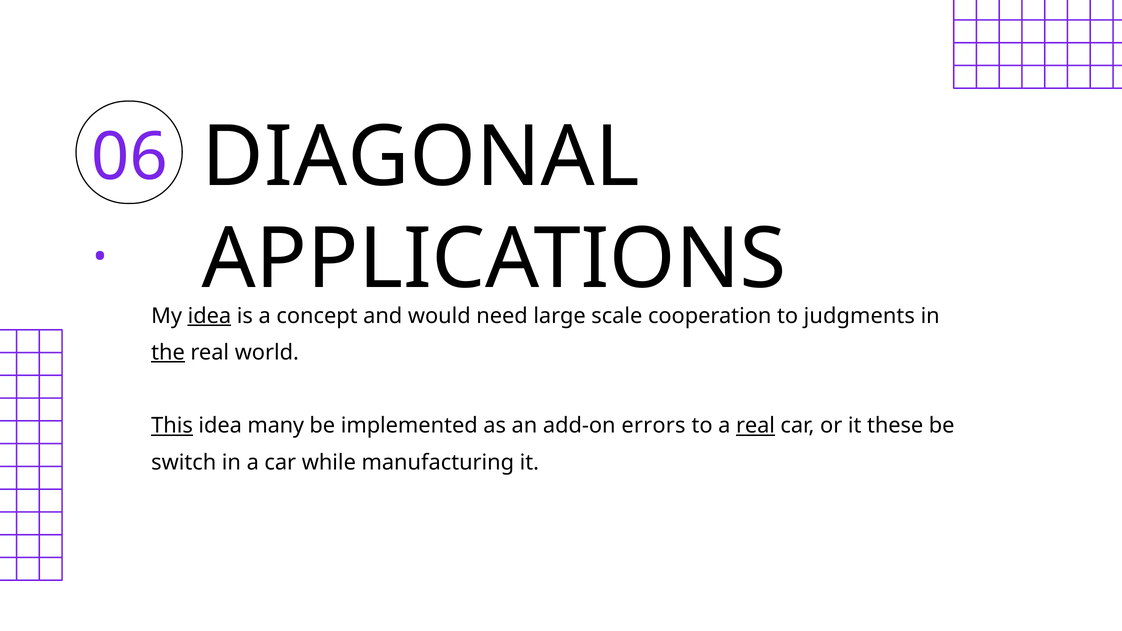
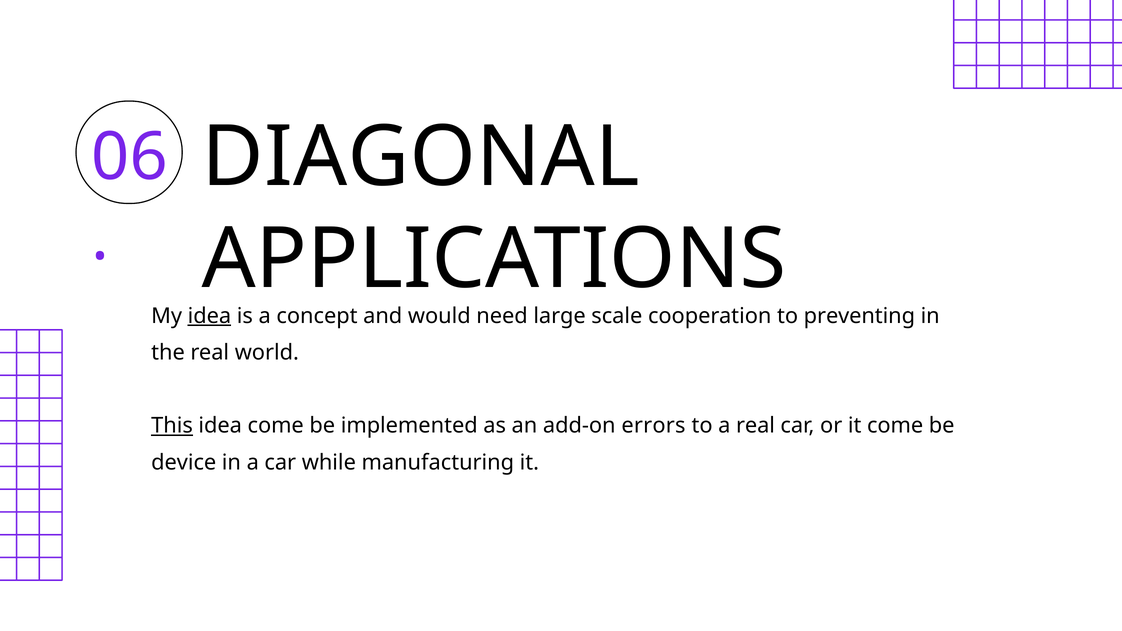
judgments: judgments -> preventing
the underline: present -> none
idea many: many -> come
real at (756, 426) underline: present -> none
it these: these -> come
switch: switch -> device
